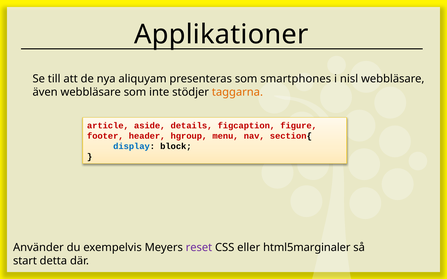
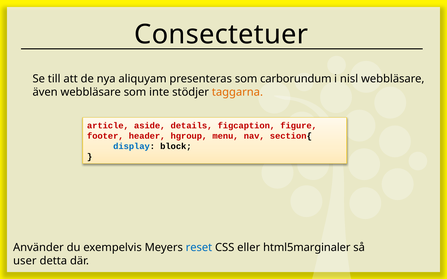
Applikationer: Applikationer -> Consectetuer
smartphones: smartphones -> carborundum
reset colour: purple -> blue
start: start -> user
